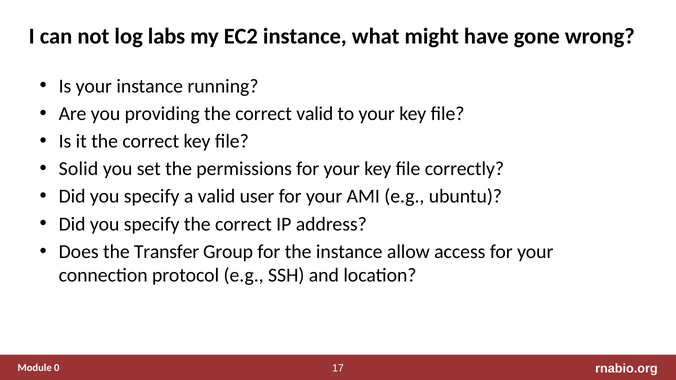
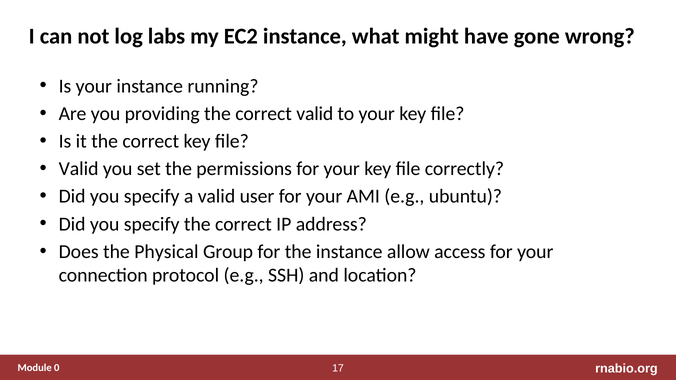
Solid at (78, 169): Solid -> Valid
Transfer: Transfer -> Physical
